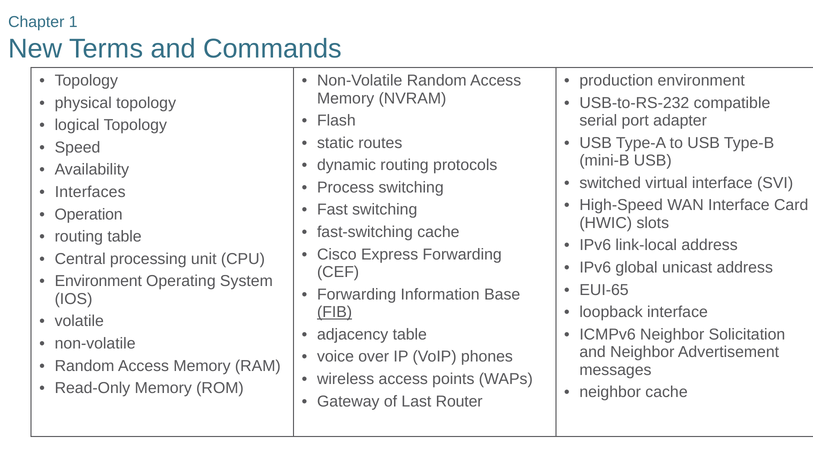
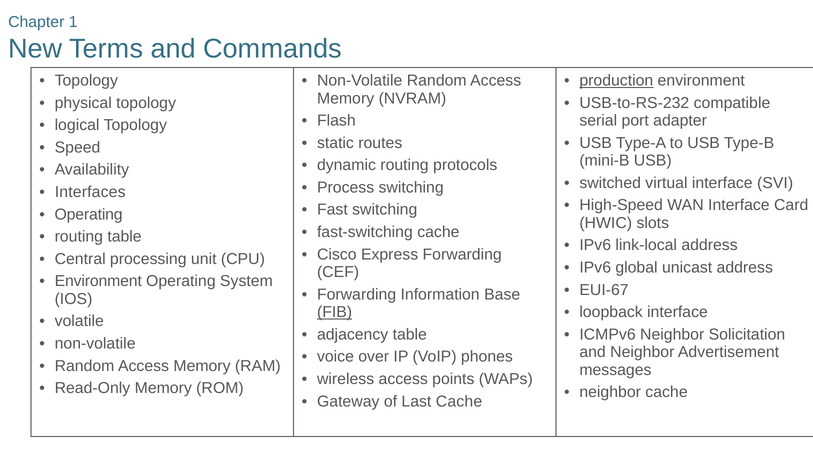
production underline: none -> present
Operation at (89, 214): Operation -> Operating
EUI-65: EUI-65 -> EUI-67
Last Router: Router -> Cache
